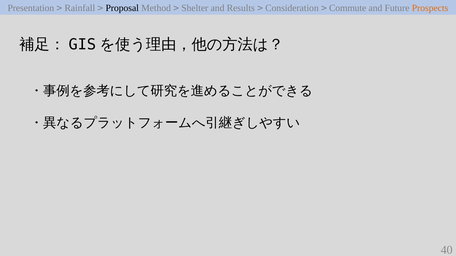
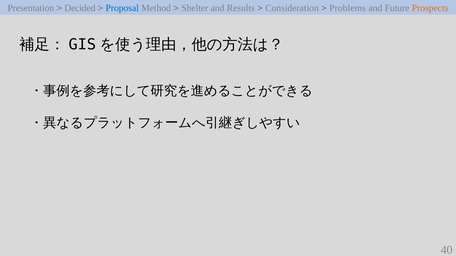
Rainfall: Rainfall -> Decided
Proposal colour: black -> blue
Commute: Commute -> Problems
